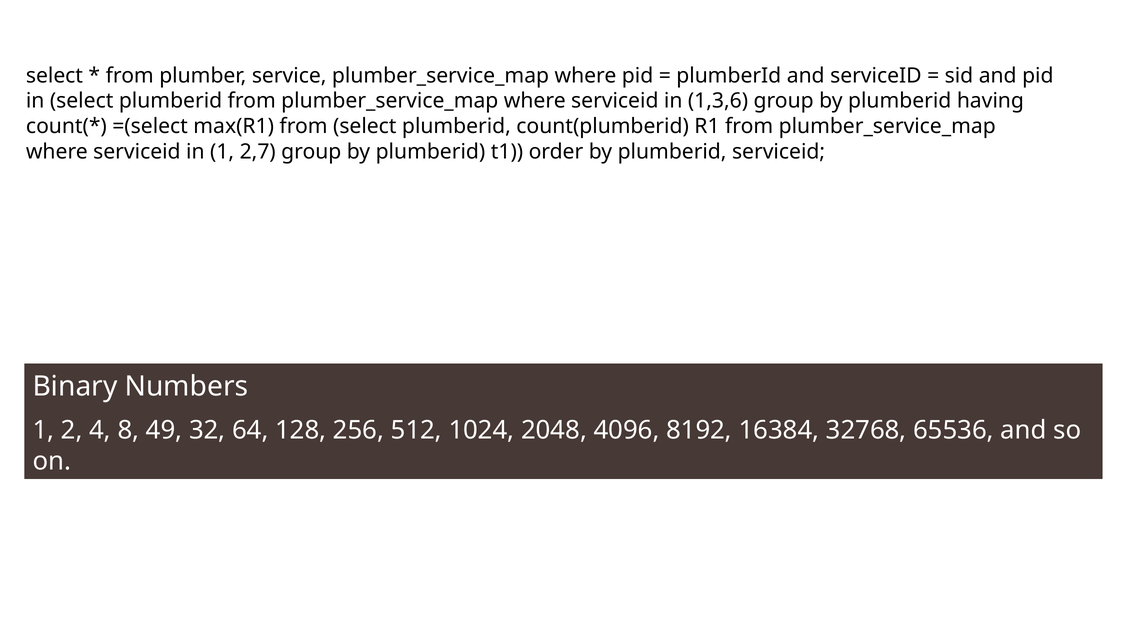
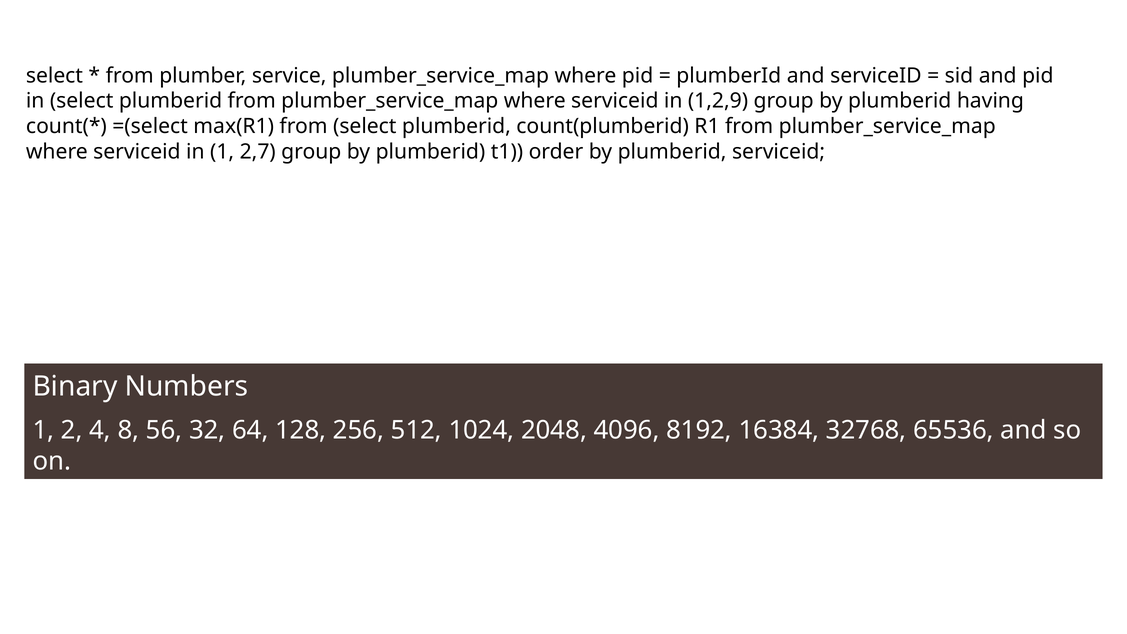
1,3,6: 1,3,6 -> 1,2,9
49: 49 -> 56
